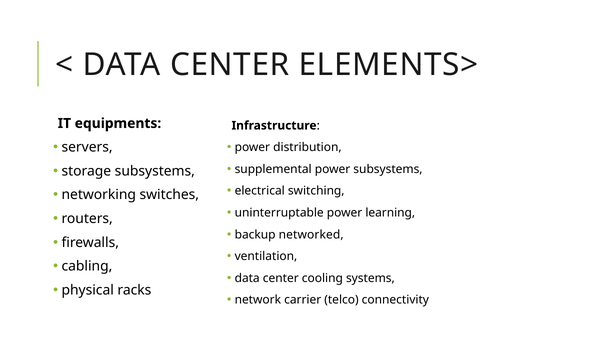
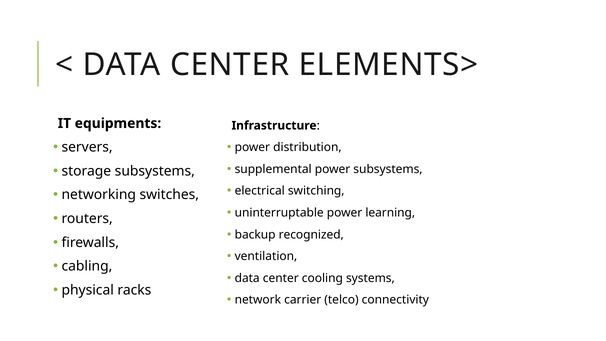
networked: networked -> recognized
